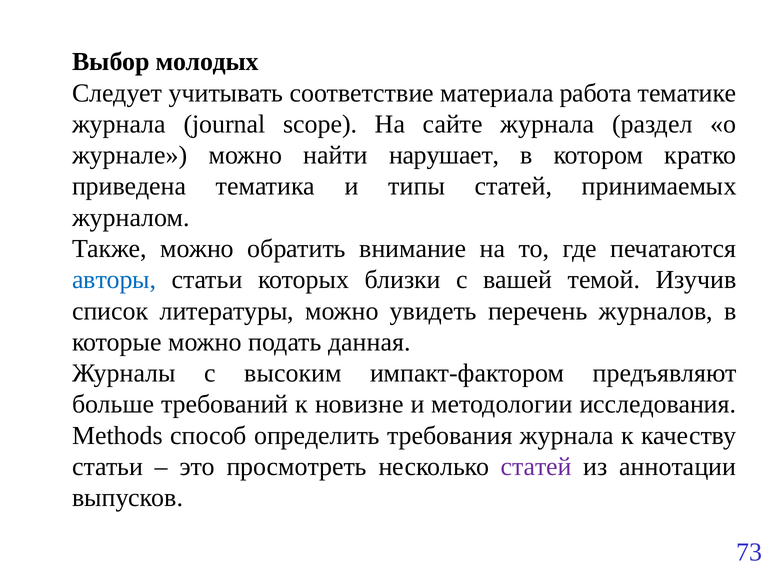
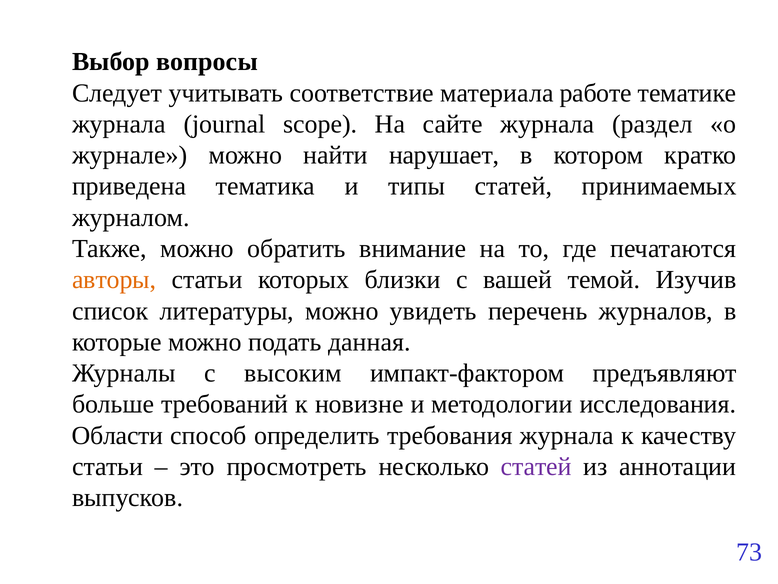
молодых: молодых -> вопросы
работа: работа -> работе
авторы colour: blue -> orange
Methods: Methods -> Области
